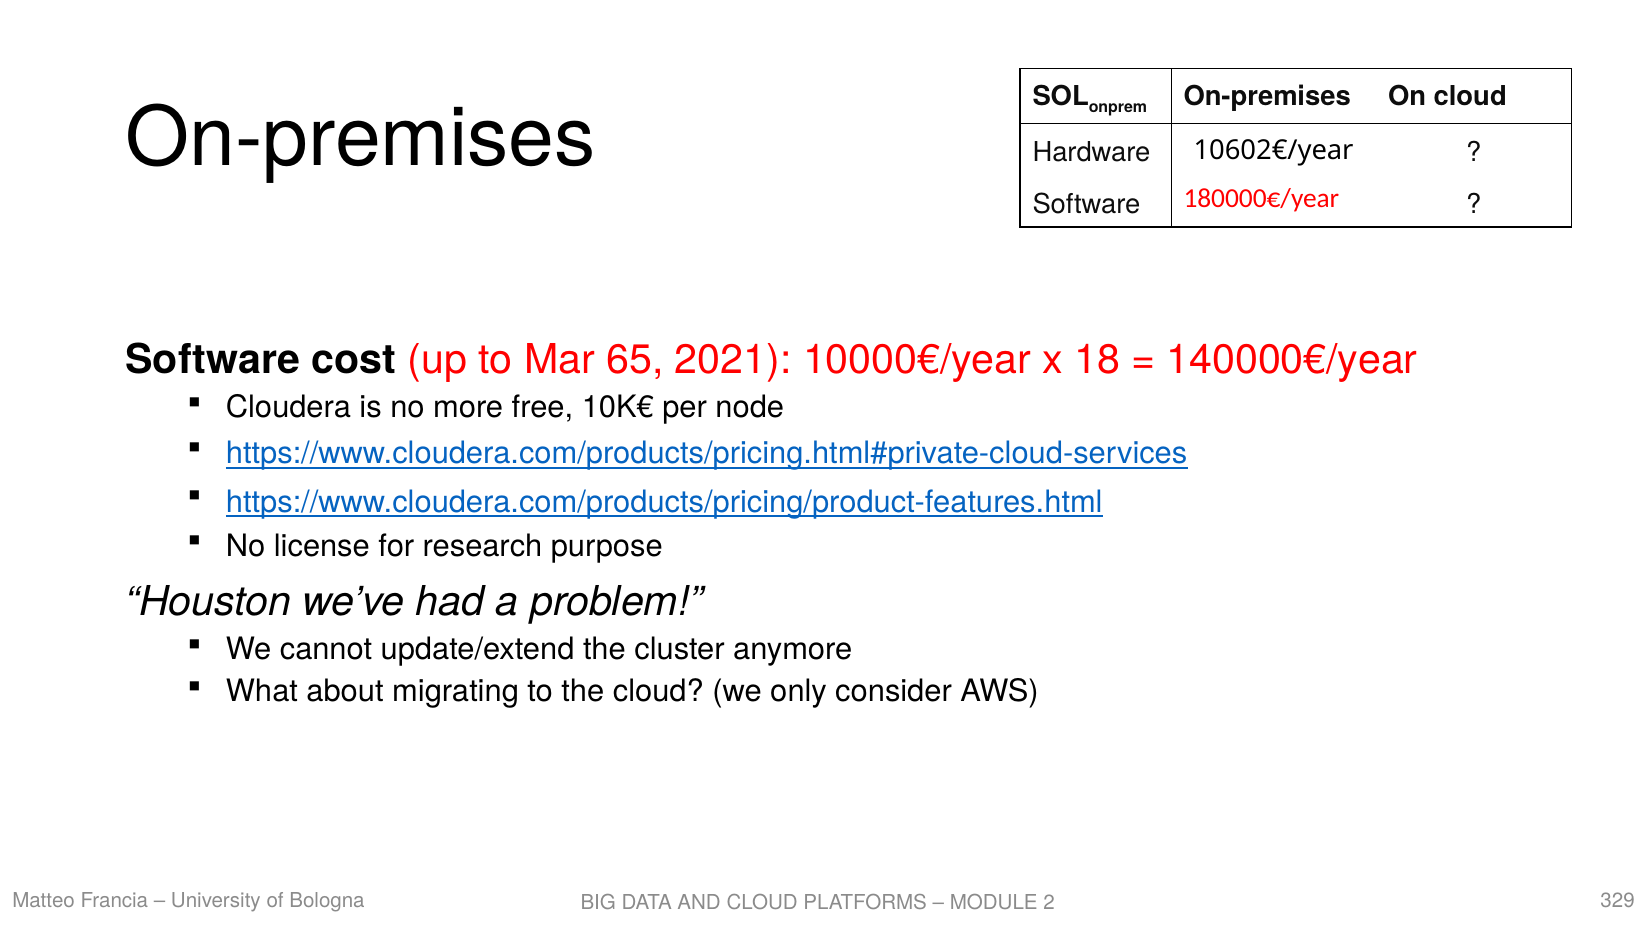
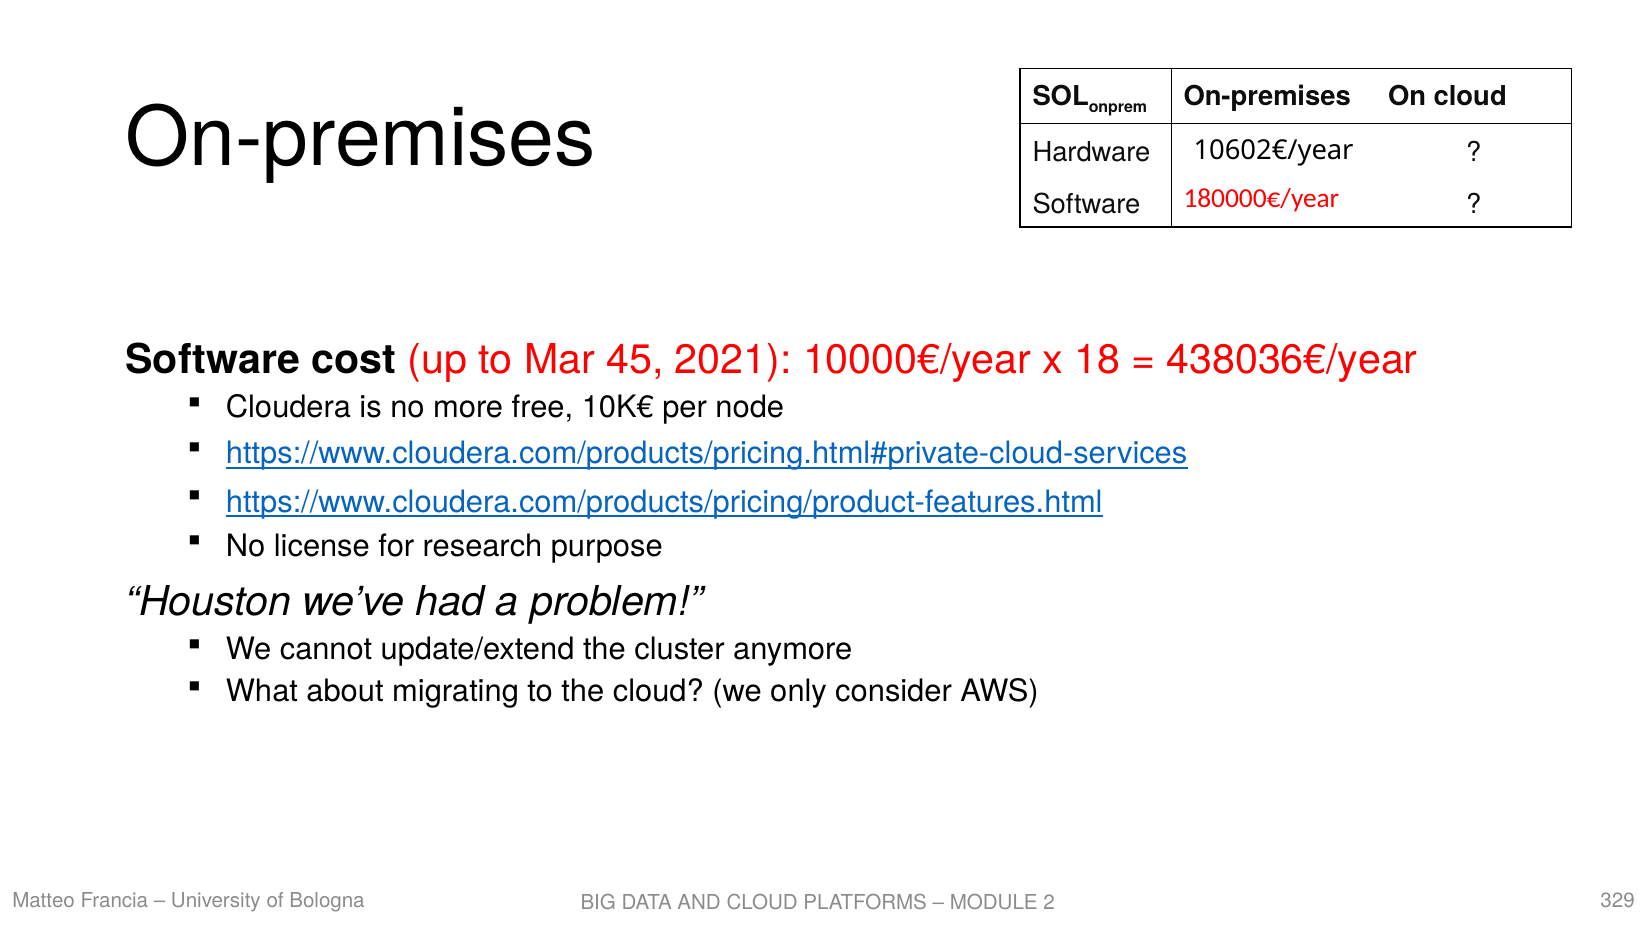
65: 65 -> 45
140000€/year: 140000€/year -> 438036€/year
